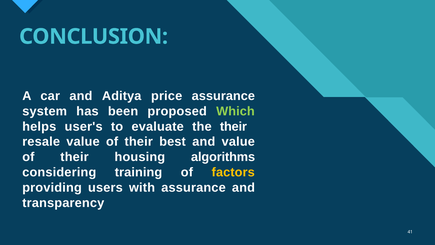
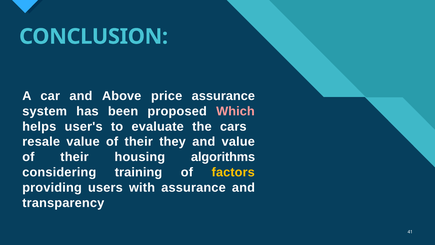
Aditya: Aditya -> Above
Which colour: light green -> pink
the their: their -> cars
best: best -> they
